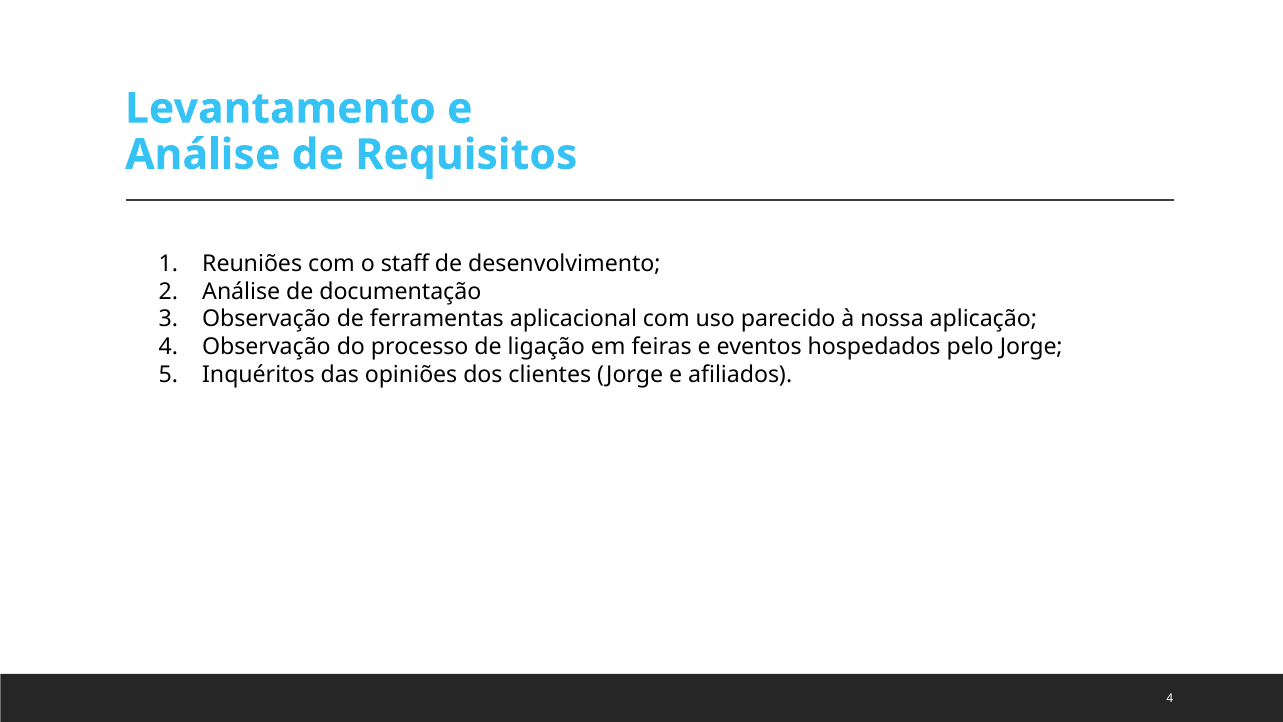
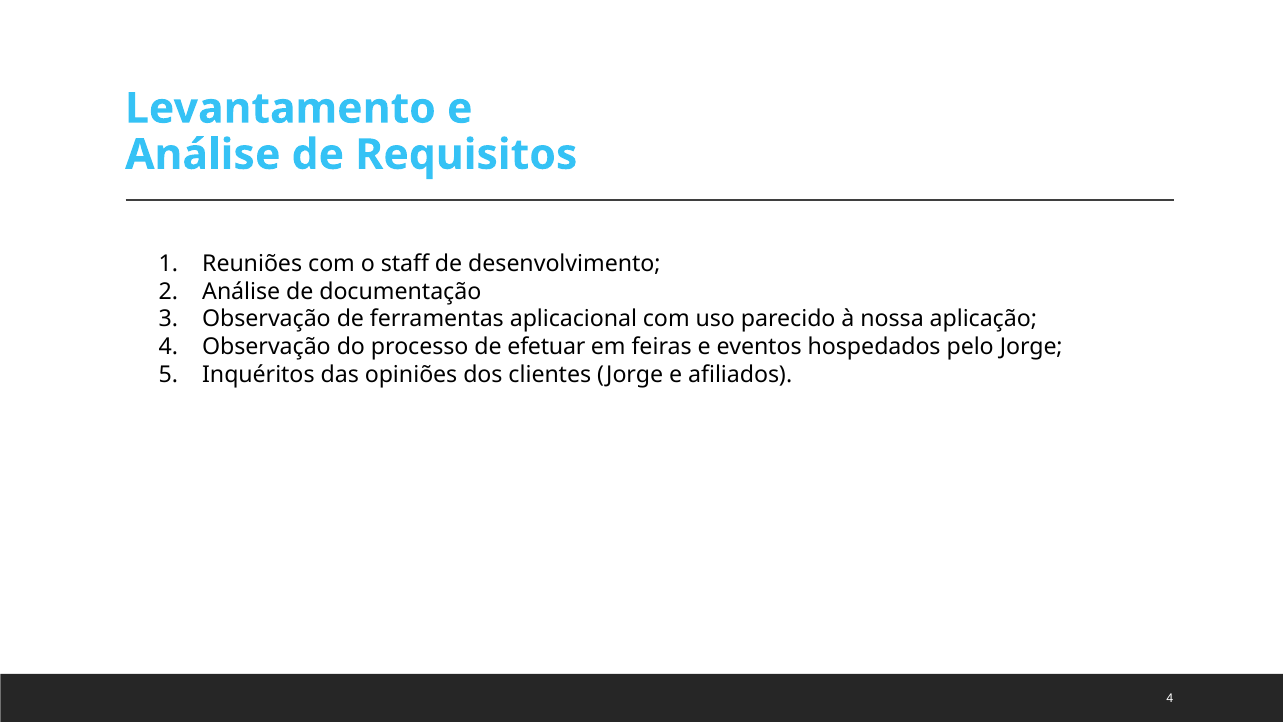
ligação: ligação -> efetuar
